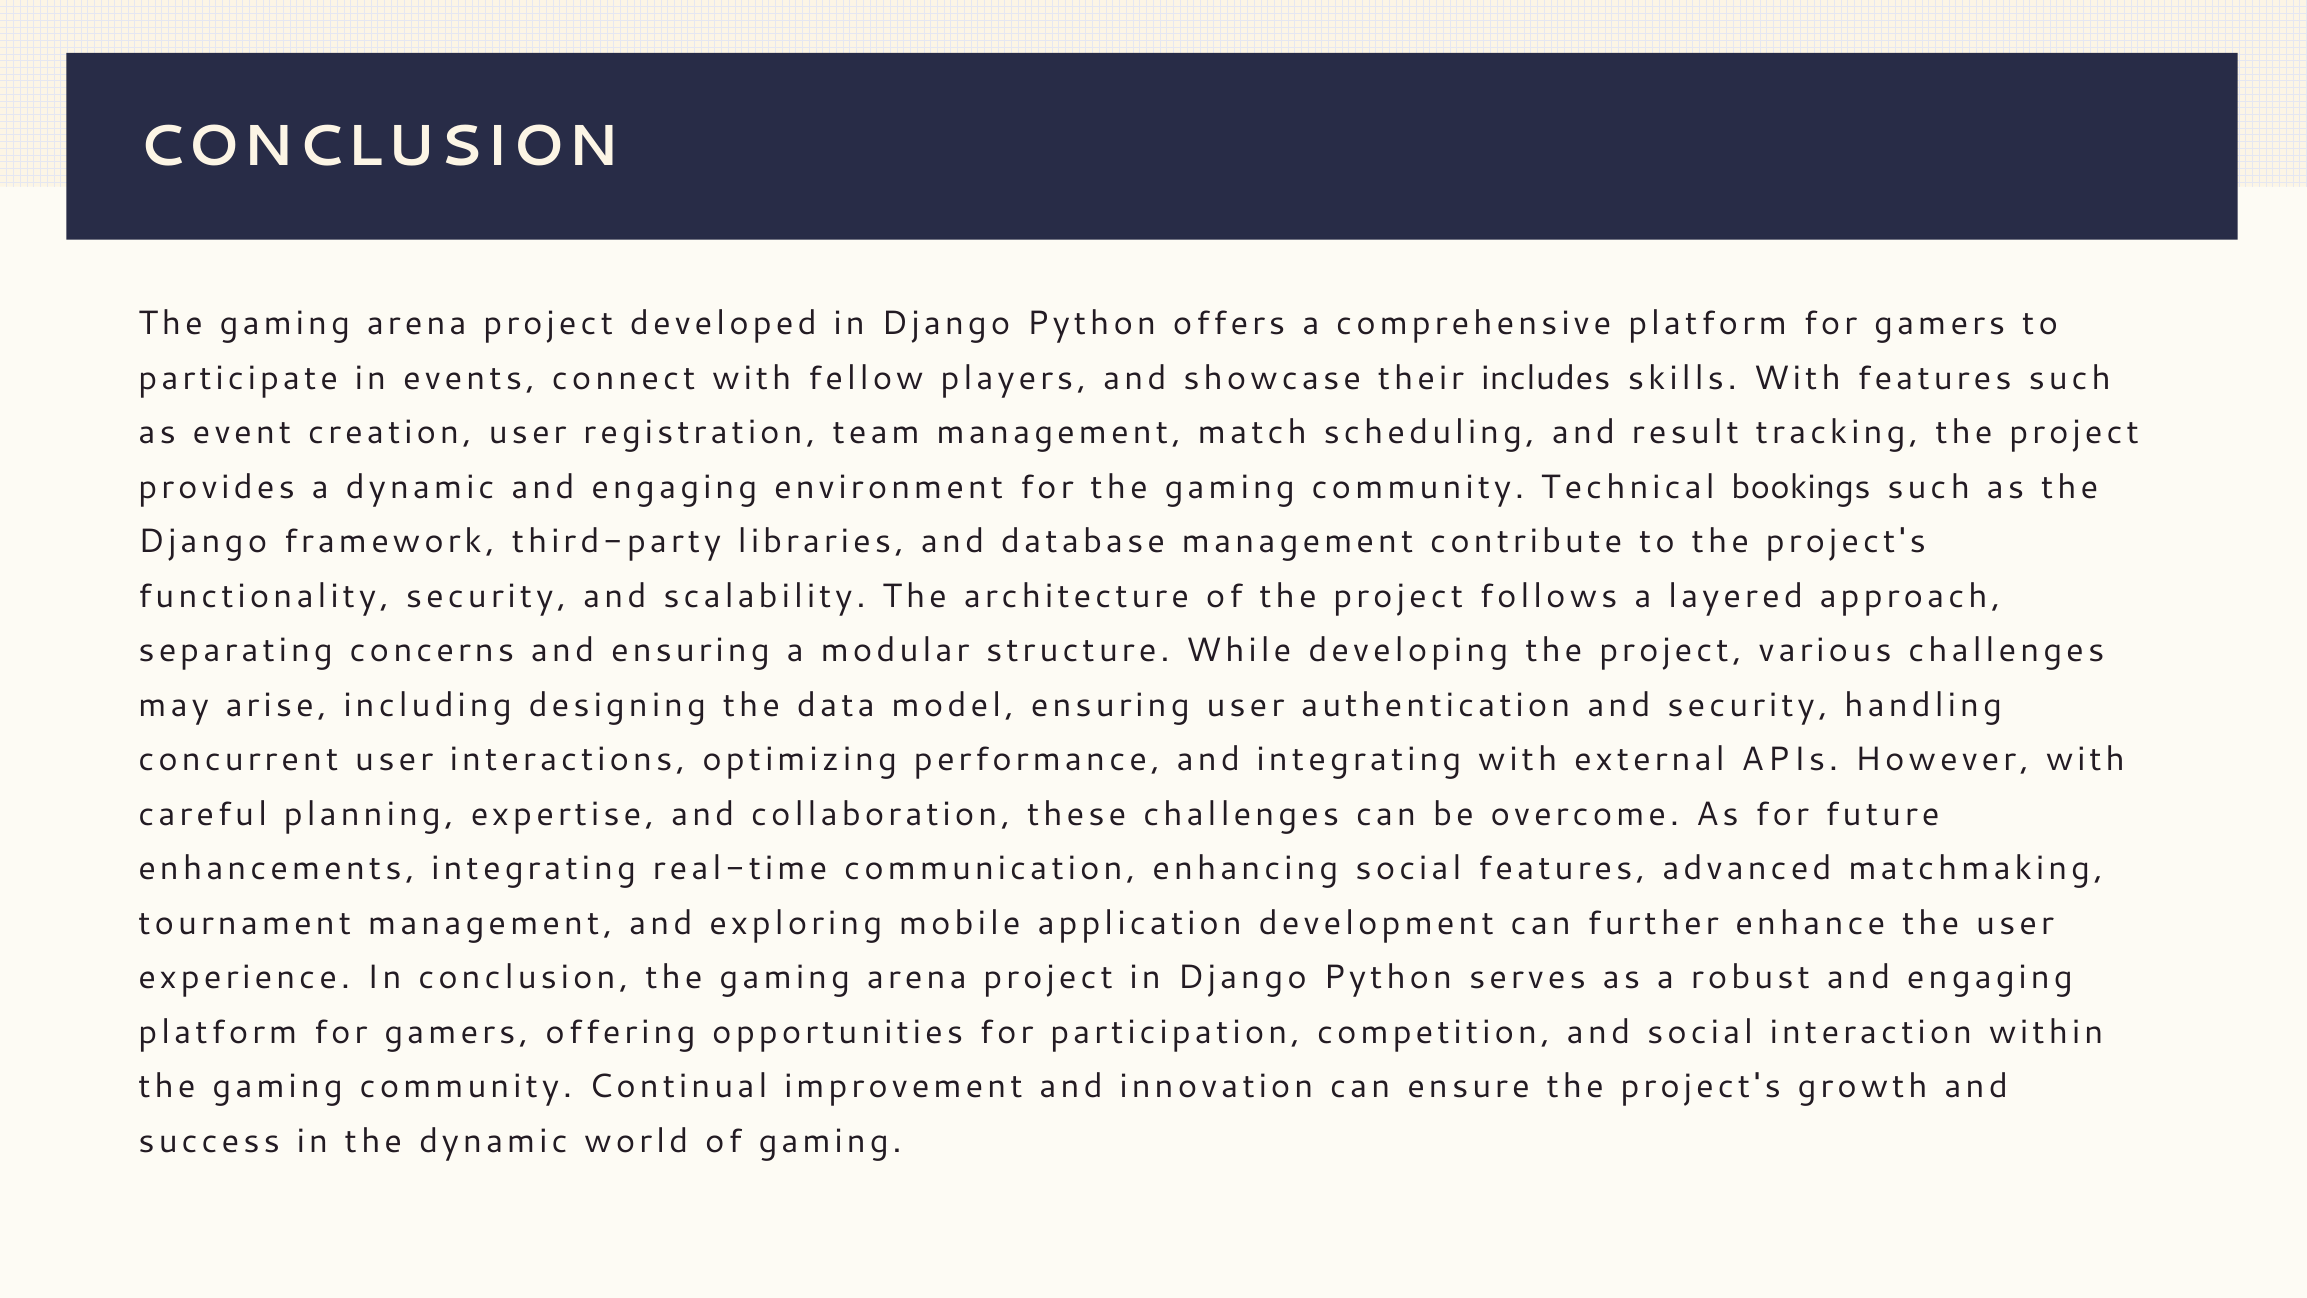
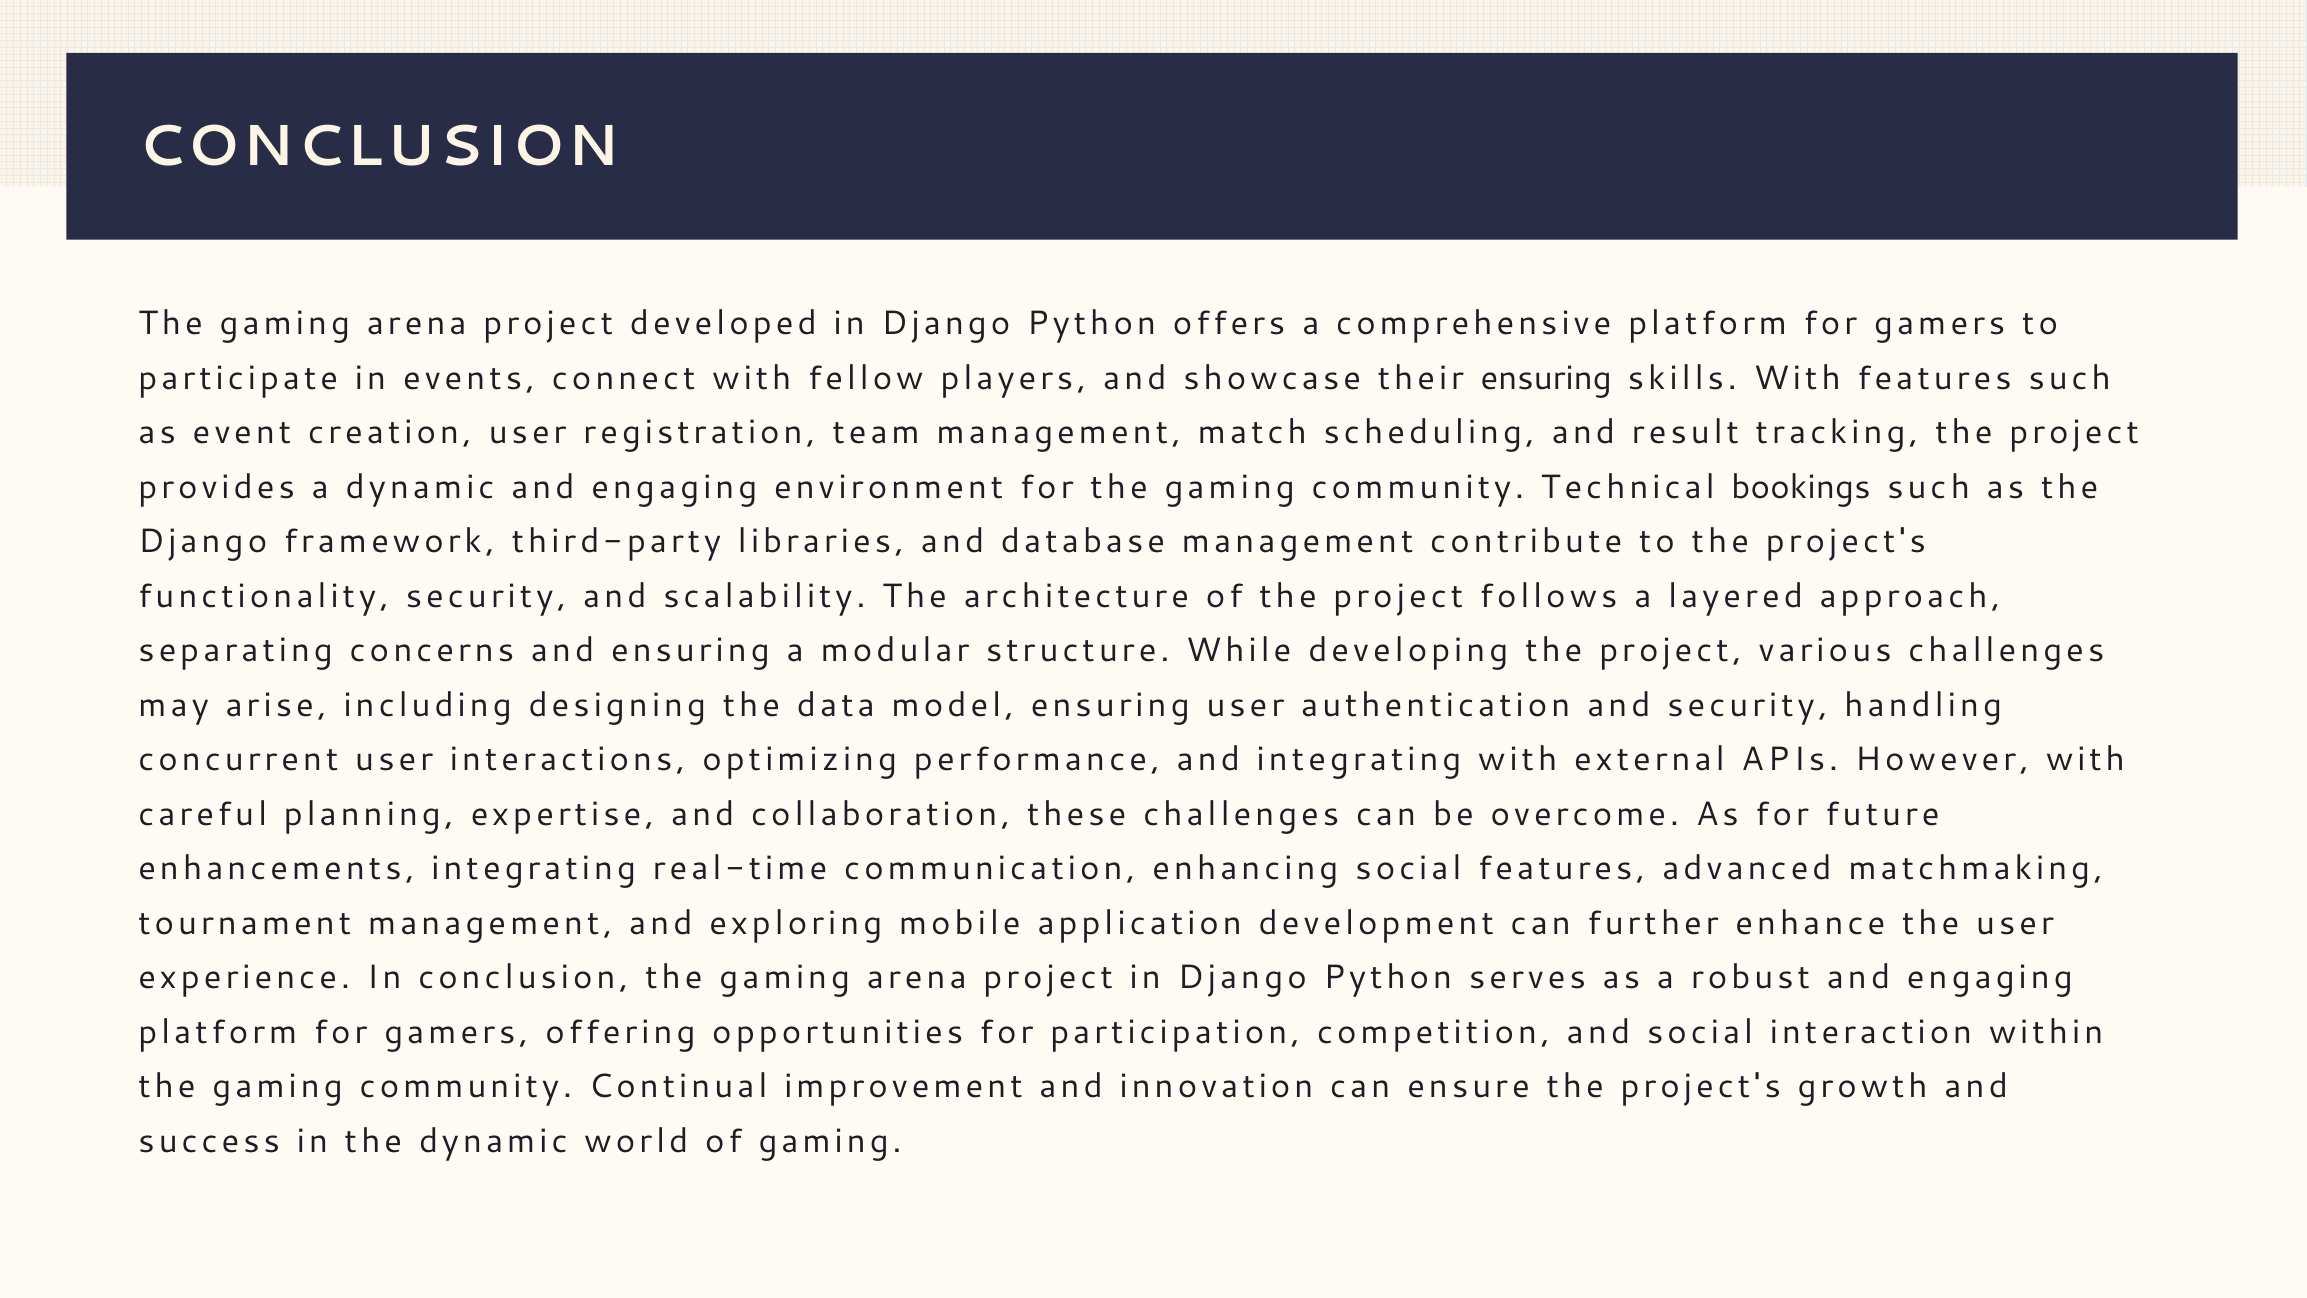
their includes: includes -> ensuring
